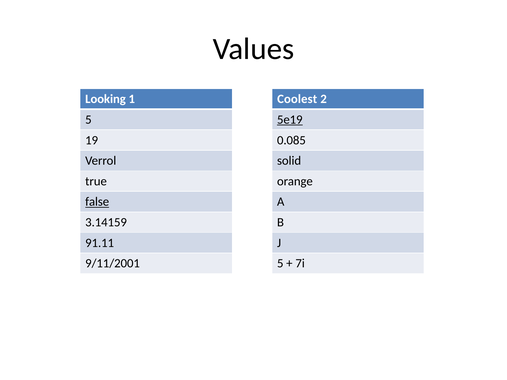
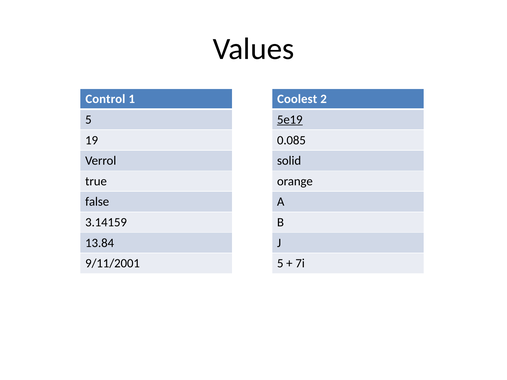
Looking: Looking -> Control
false underline: present -> none
91.11: 91.11 -> 13.84
